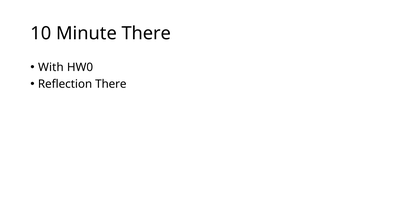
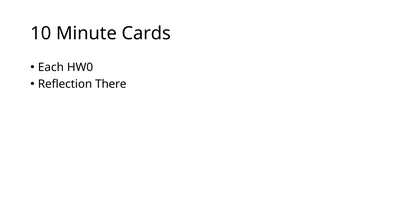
Minute There: There -> Cards
With: With -> Each
